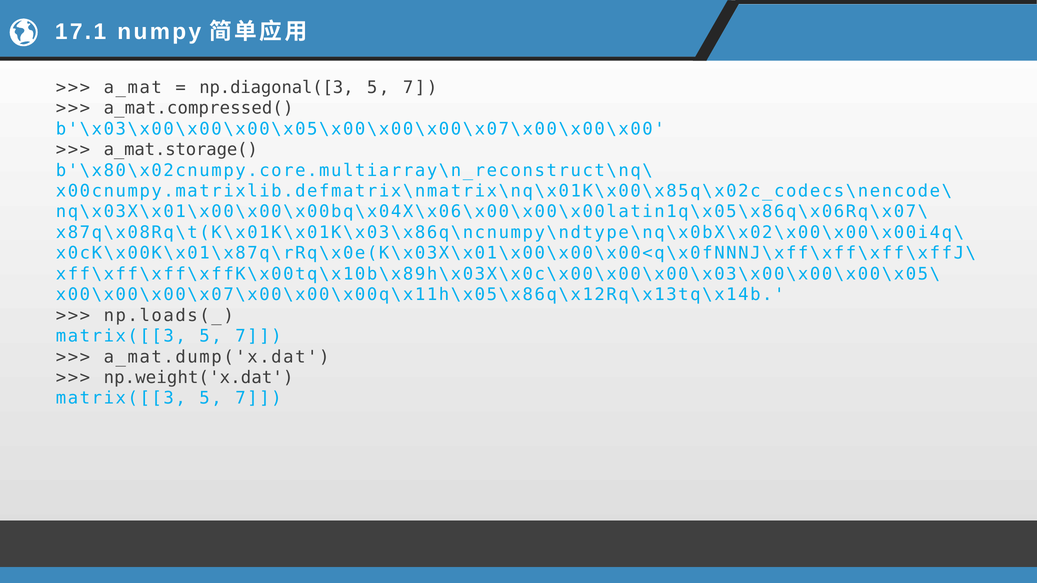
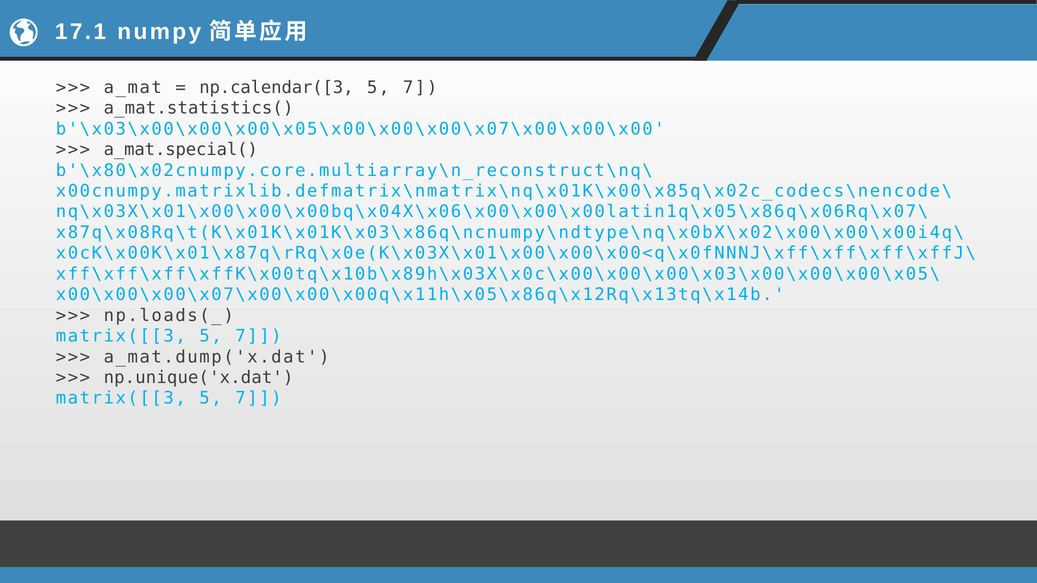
np.diagonal([3: np.diagonal([3 -> np.calendar([3
a_mat.compressed(: a_mat.compressed( -> a_mat.statistics(
a_mat.storage(: a_mat.storage( -> a_mat.special(
np.weight('x.dat: np.weight('x.dat -> np.unique('x.dat
